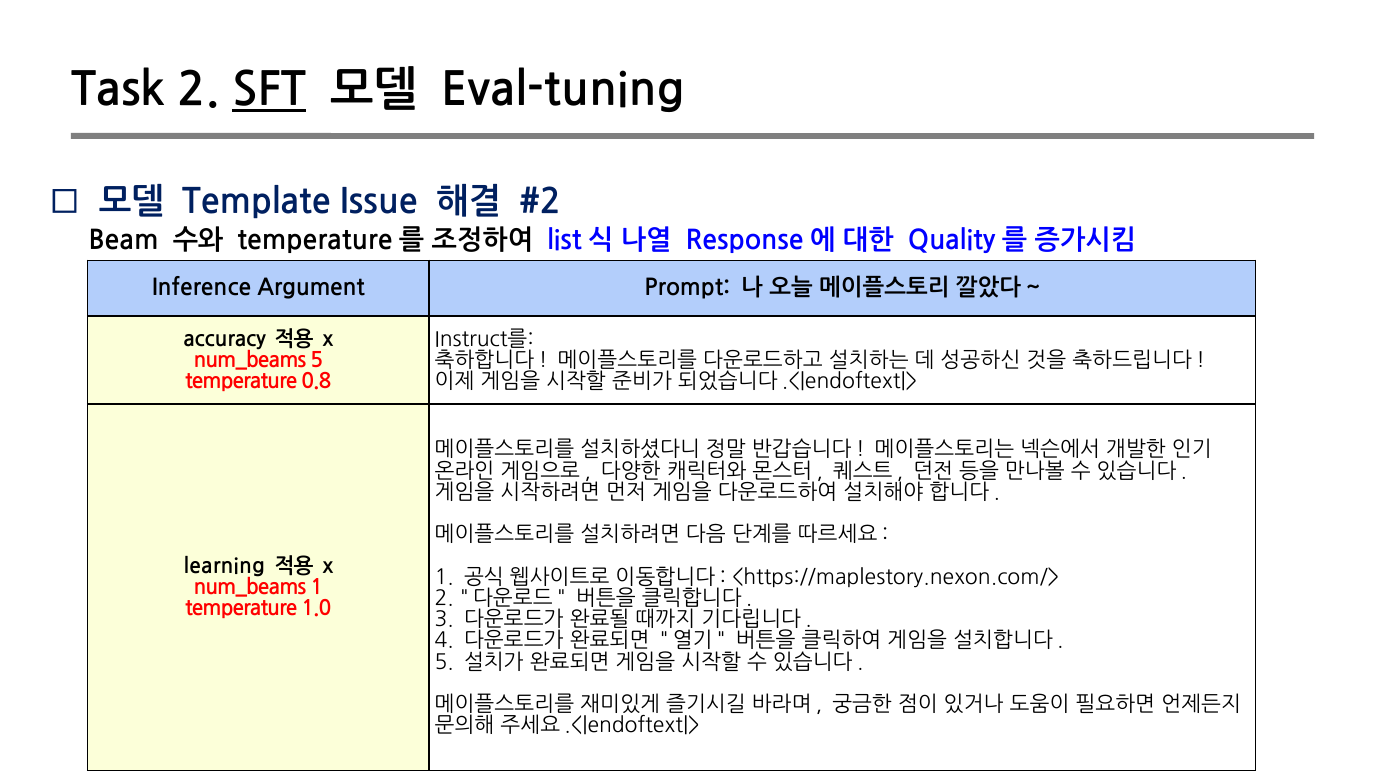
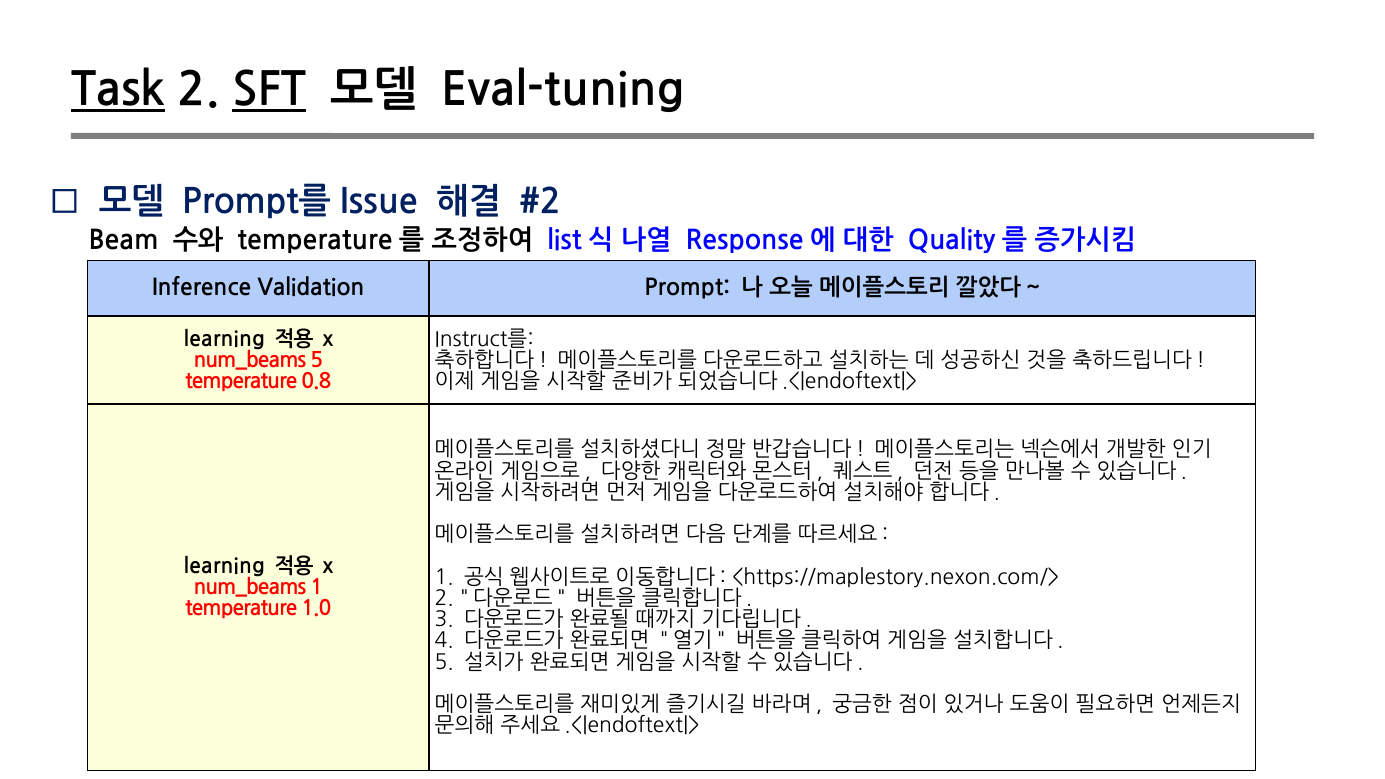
Task underline: none -> present
Template: Template -> Prompt를
Argument: Argument -> Validation
accuracy at (225, 339): accuracy -> learning
